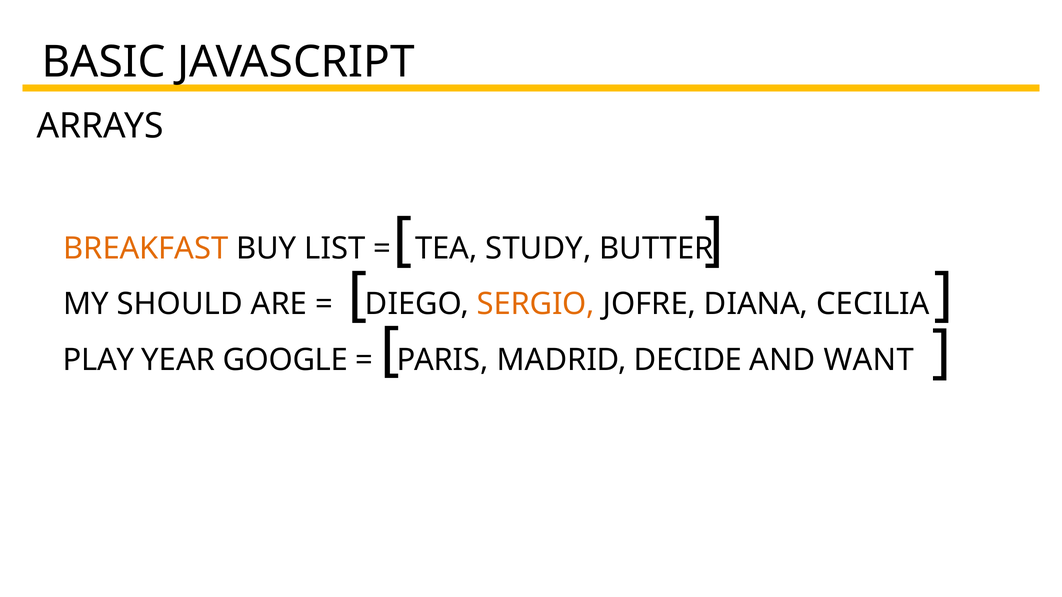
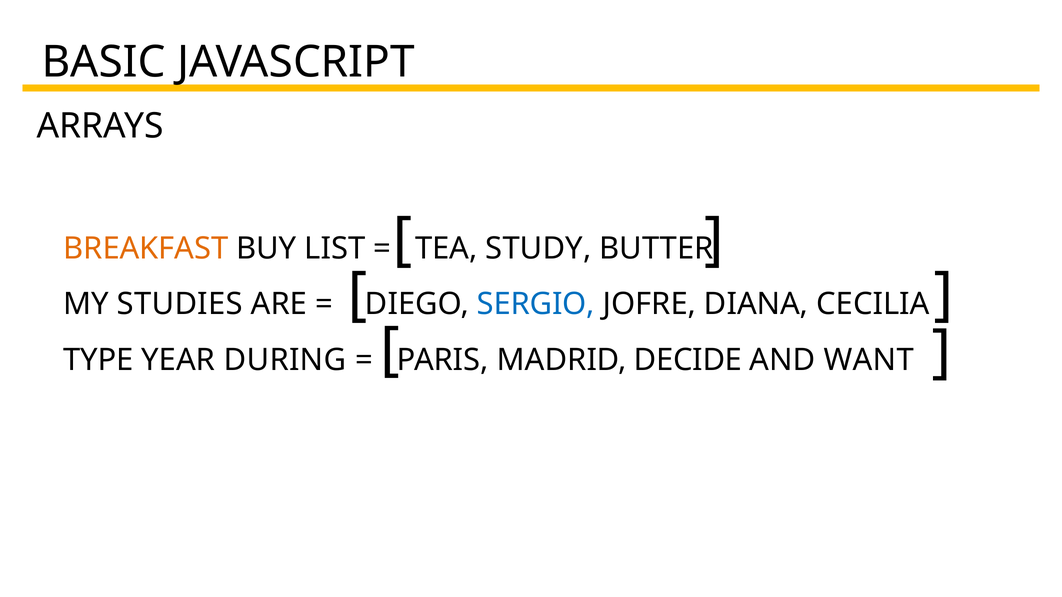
SHOULD: SHOULD -> STUDIES
SERGIO colour: orange -> blue
PLAY: PLAY -> TYPE
GOOGLE: GOOGLE -> DURING
